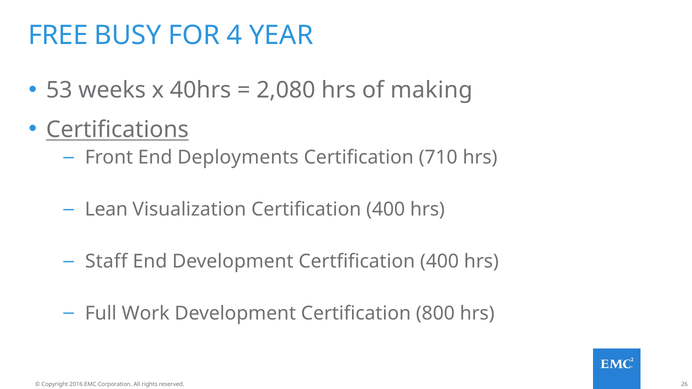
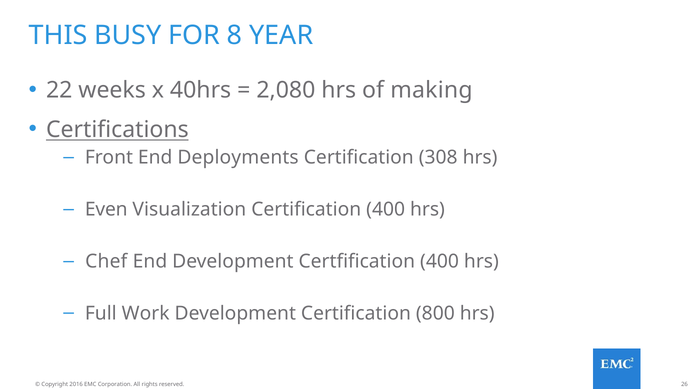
FREE: FREE -> THIS
4: 4 -> 8
53: 53 -> 22
710: 710 -> 308
Lean: Lean -> Even
Staff: Staff -> Chef
